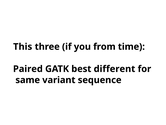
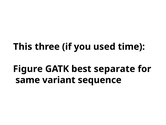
from: from -> used
Paired: Paired -> Figure
different: different -> separate
